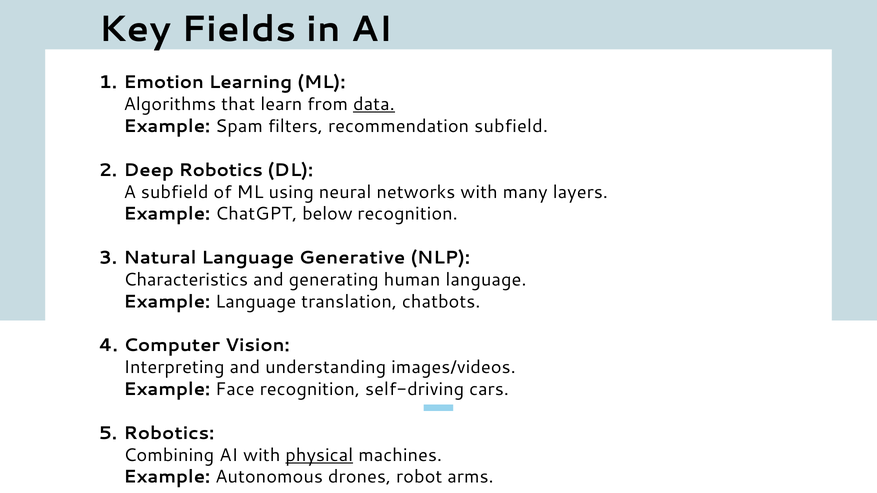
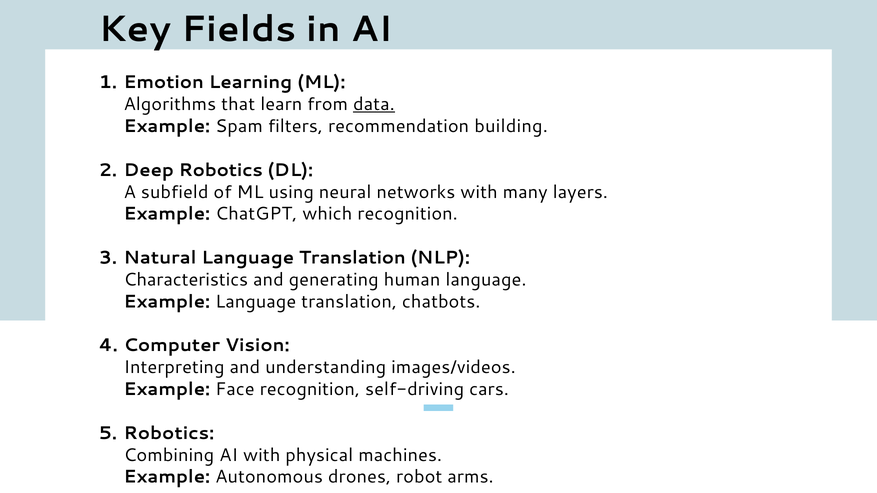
recommendation subfield: subfield -> building
below: below -> which
Natural Language Generative: Generative -> Translation
physical underline: present -> none
